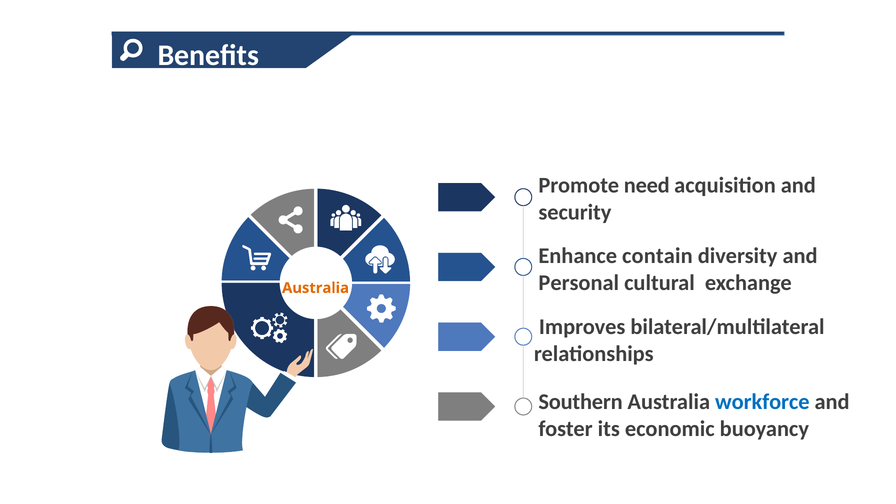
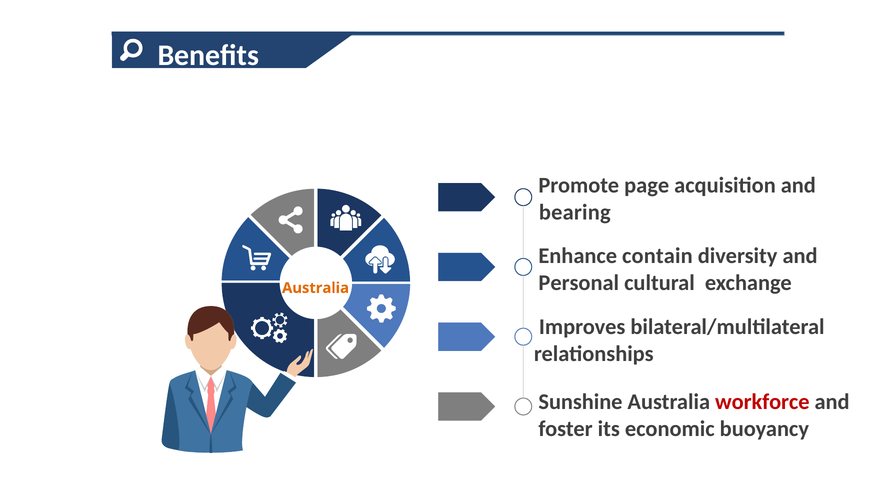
need: need -> page
security: security -> bearing
Southern: Southern -> Sunshine
workforce colour: blue -> red
